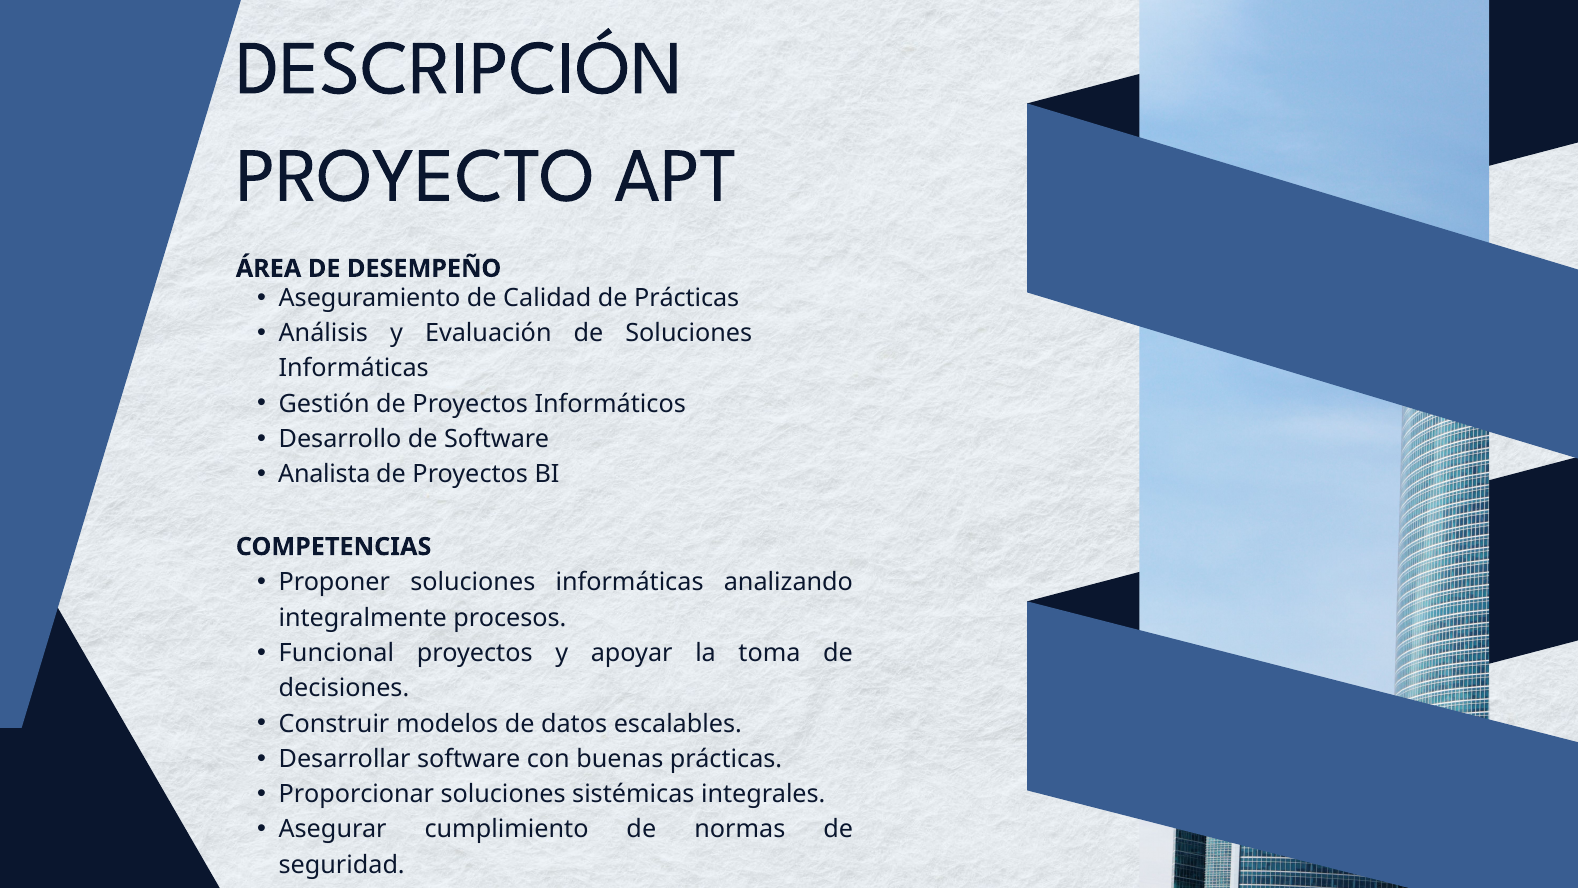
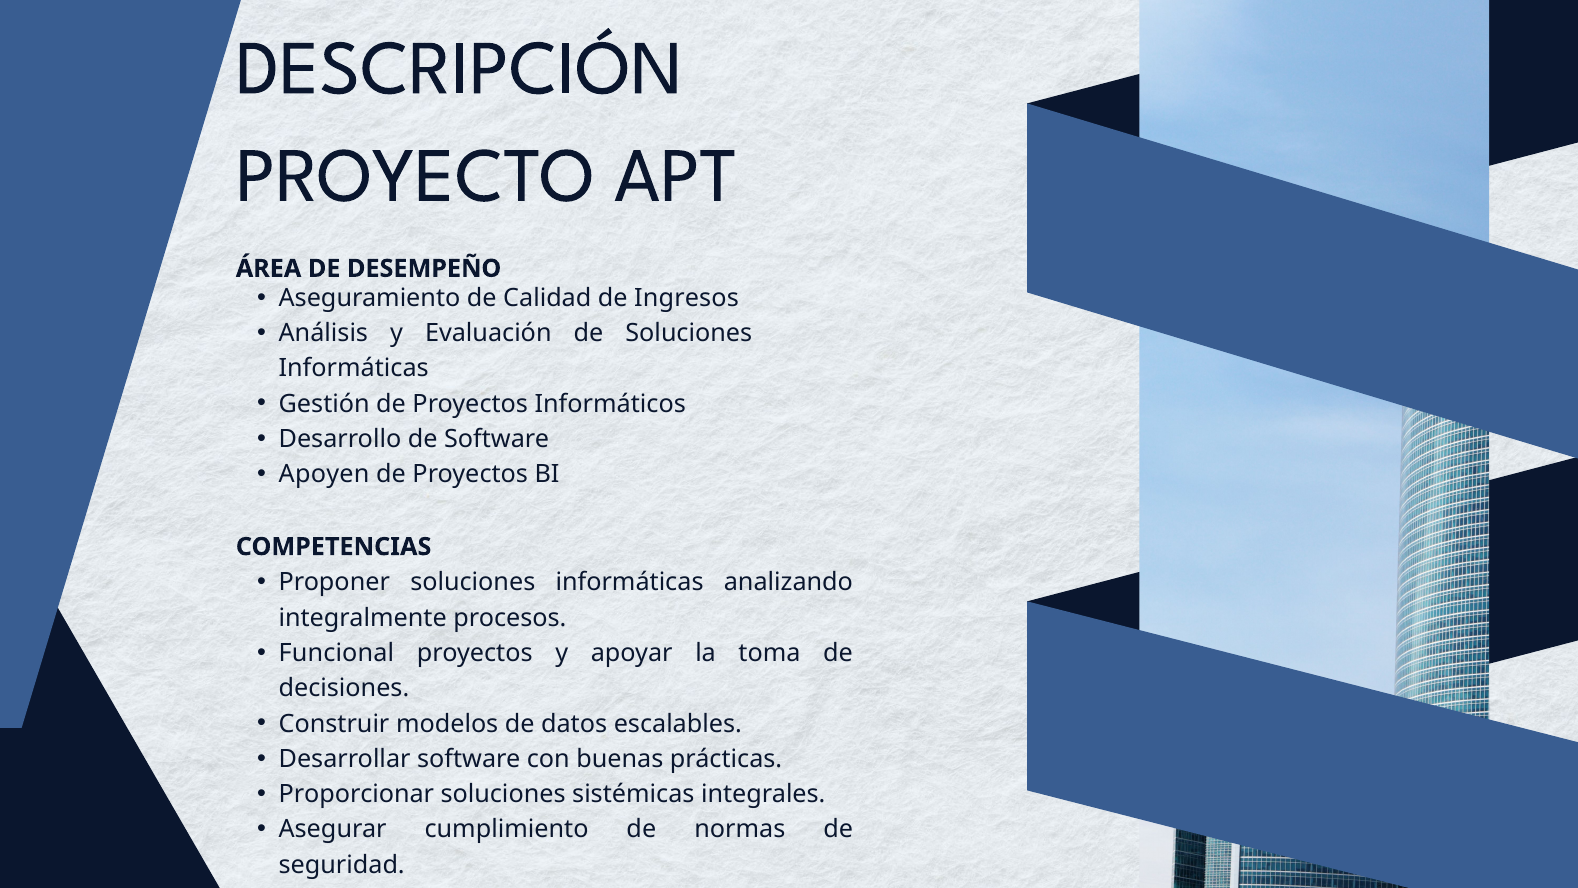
de Prácticas: Prácticas -> Ingresos
Analista: Analista -> Apoyen
